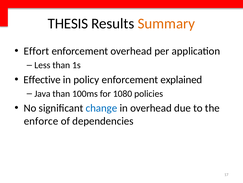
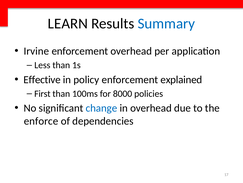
THESIS: THESIS -> LEARN
Summary colour: orange -> blue
Effort: Effort -> Irvine
Java: Java -> First
1080: 1080 -> 8000
